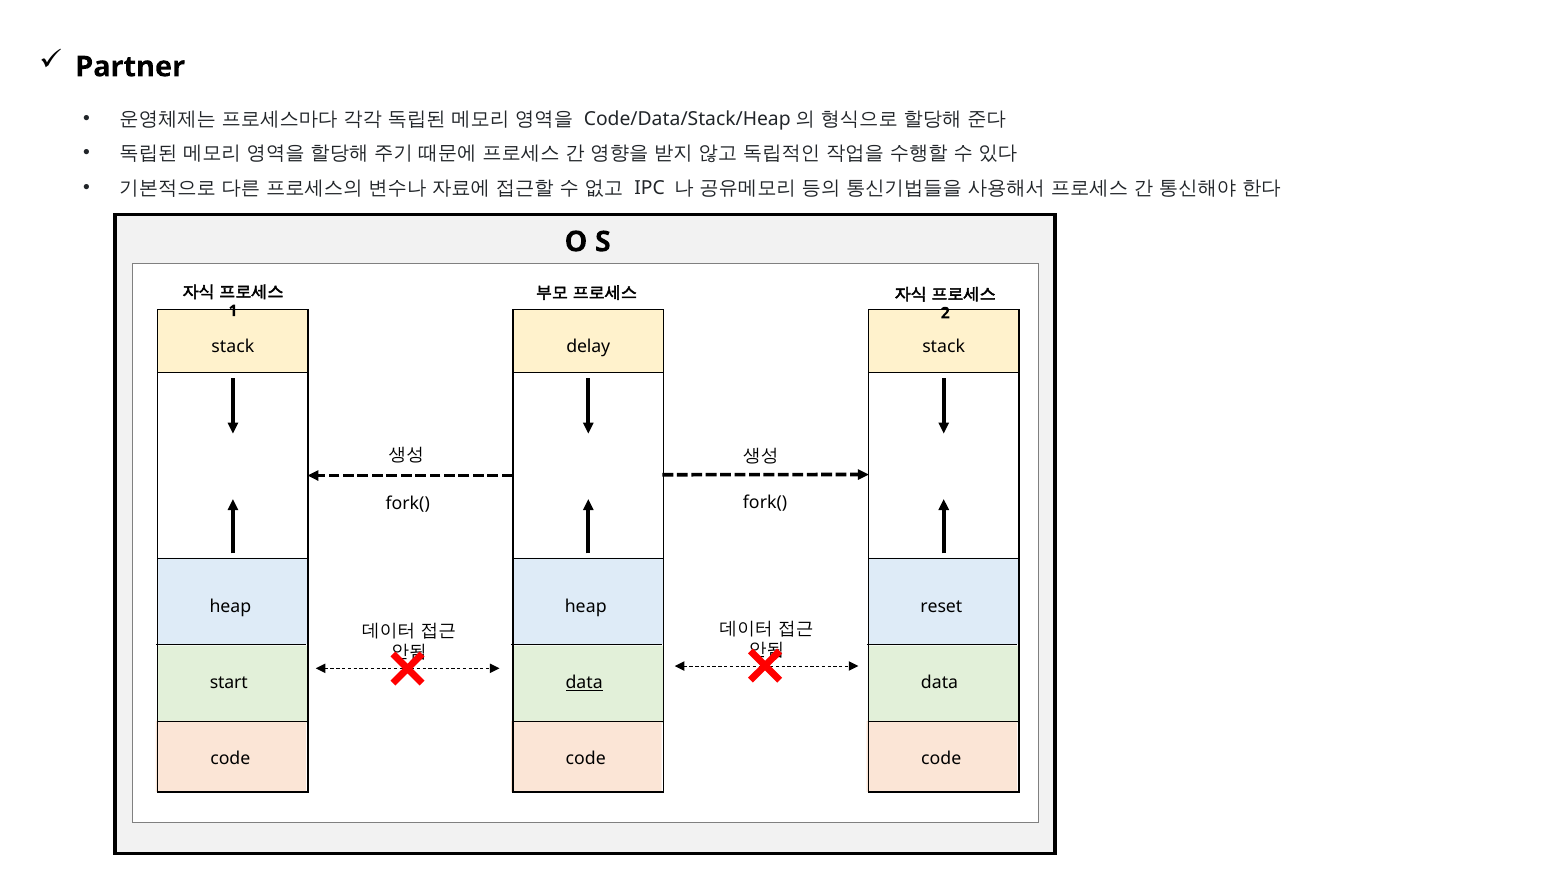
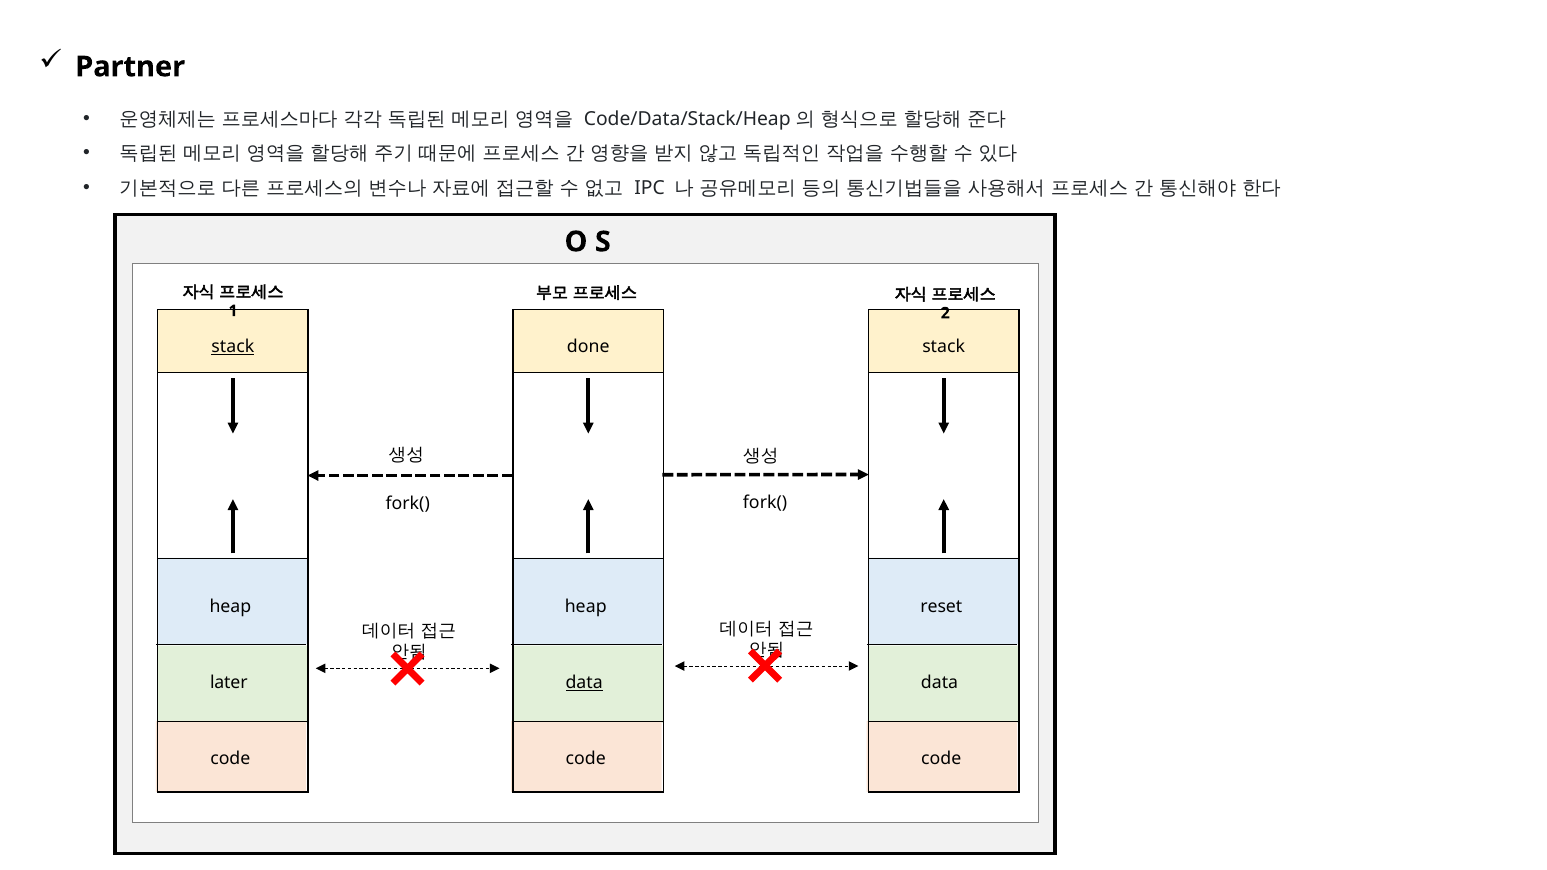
stack at (233, 347) underline: none -> present
delay: delay -> done
start: start -> later
